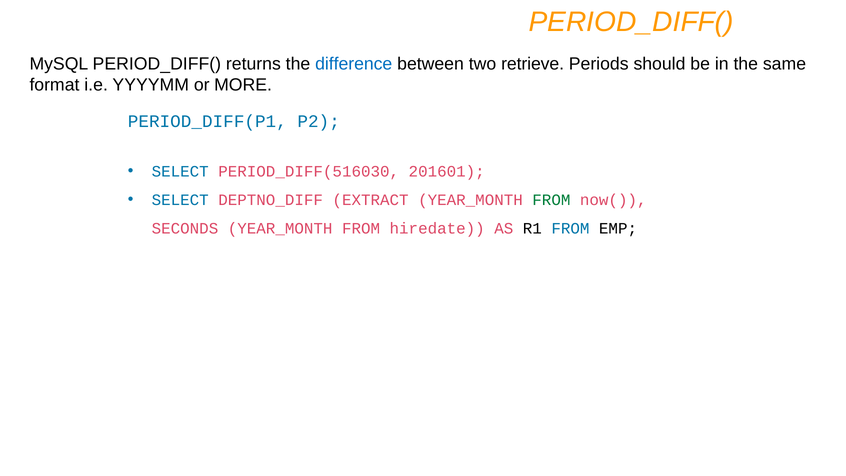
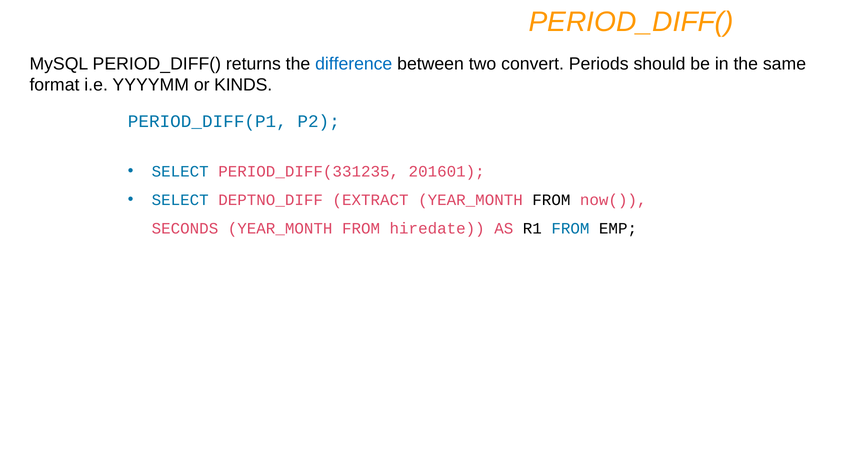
retrieve: retrieve -> convert
MORE: MORE -> KINDS
PERIOD_DIFF(516030: PERIOD_DIFF(516030 -> PERIOD_DIFF(331235
FROM at (551, 200) colour: green -> black
